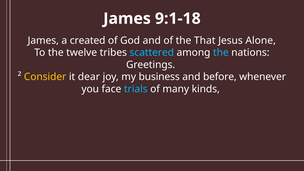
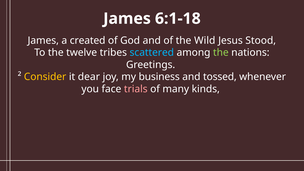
9:1-18: 9:1-18 -> 6:1-18
That: That -> Wild
Alone: Alone -> Stood
the at (221, 53) colour: light blue -> light green
before: before -> tossed
trials colour: light blue -> pink
